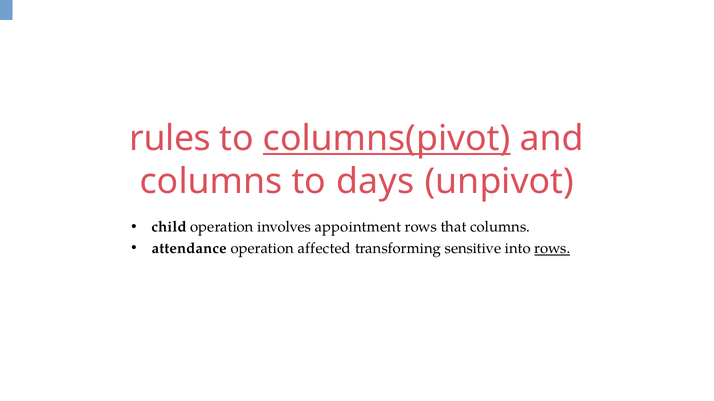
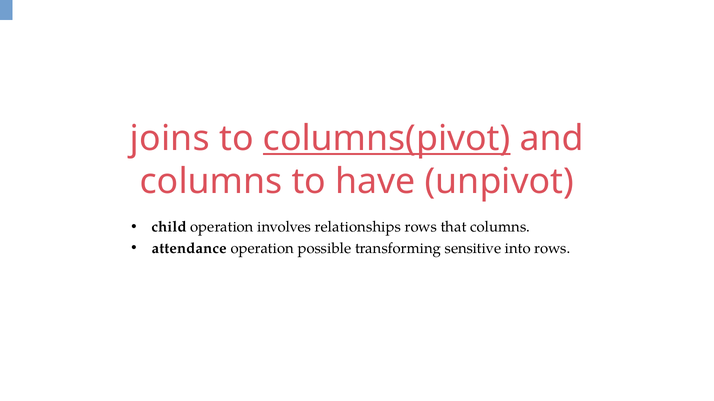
rules: rules -> joins
days: days -> have
appointment: appointment -> relationships
affected: affected -> possible
rows at (552, 249) underline: present -> none
